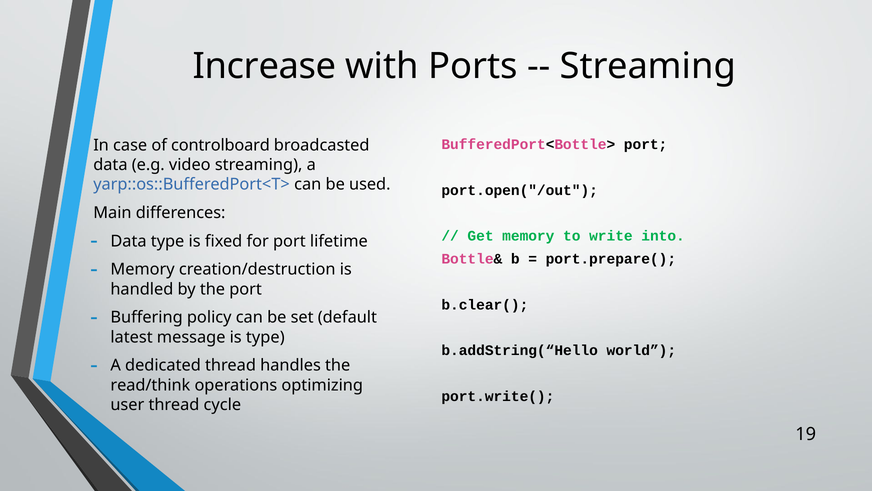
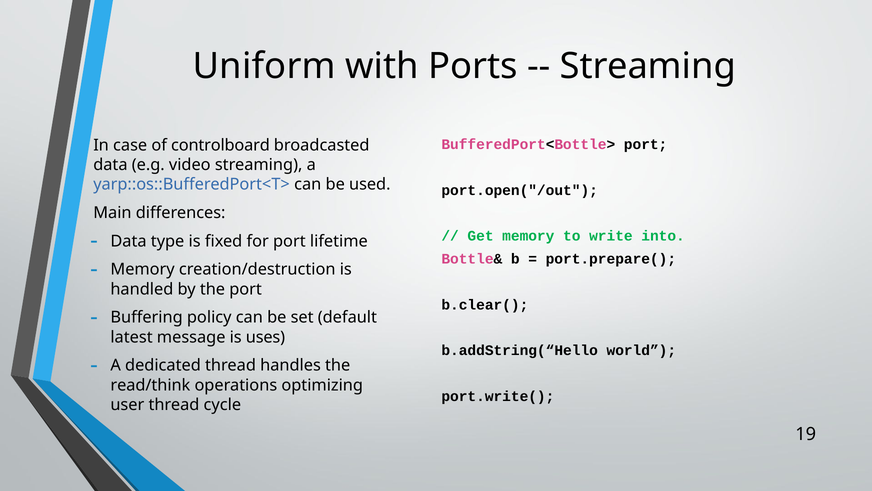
Increase: Increase -> Uniform
is type: type -> uses
